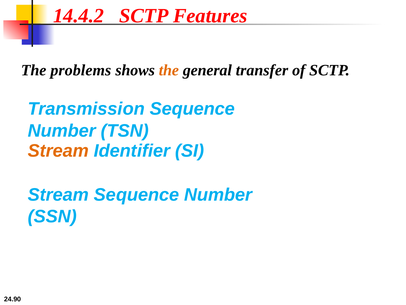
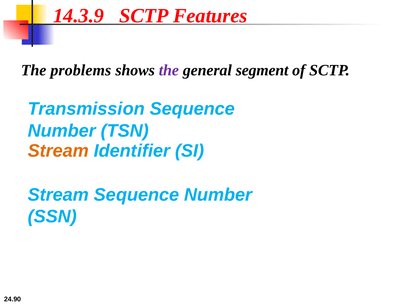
14.4.2: 14.4.2 -> 14.3.9
the at (169, 70) colour: orange -> purple
transfer: transfer -> segment
